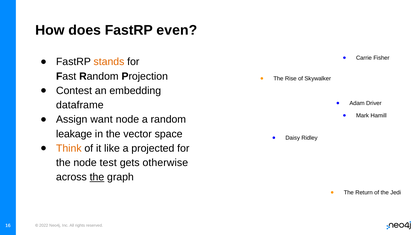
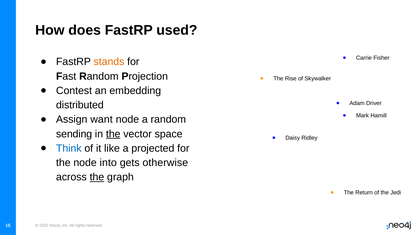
even: even -> used
dataframe: dataframe -> distributed
leakage: leakage -> sending
the at (113, 134) underline: none -> present
Think colour: orange -> blue
test: test -> into
